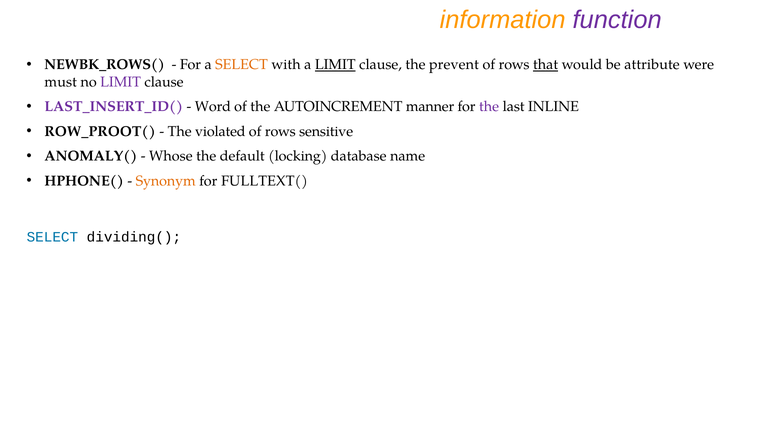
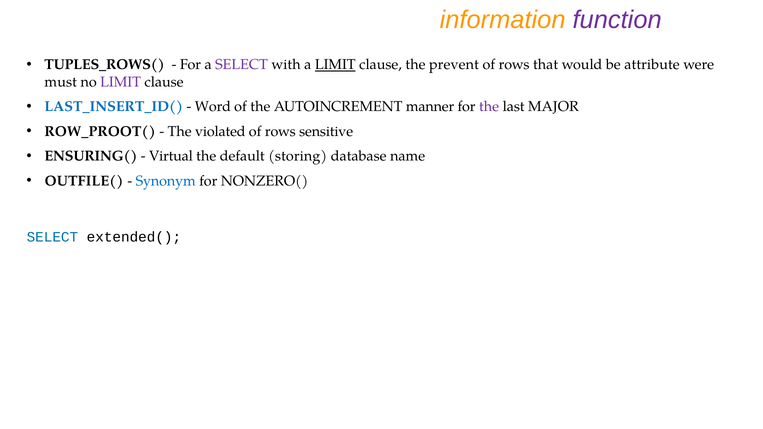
NEWBK_ROWS(: NEWBK_ROWS( -> TUPLES_ROWS(
SELECT at (242, 65) colour: orange -> purple
that underline: present -> none
LAST_INSERT_ID( colour: purple -> blue
INLINE: INLINE -> MAJOR
ANOMALY(: ANOMALY( -> ENSURING(
Whose: Whose -> Virtual
locking: locking -> storing
HPHONE(: HPHONE( -> OUTFILE(
Synonym colour: orange -> blue
FULLTEXT(: FULLTEXT( -> NONZERO(
dividing(: dividing( -> extended(
